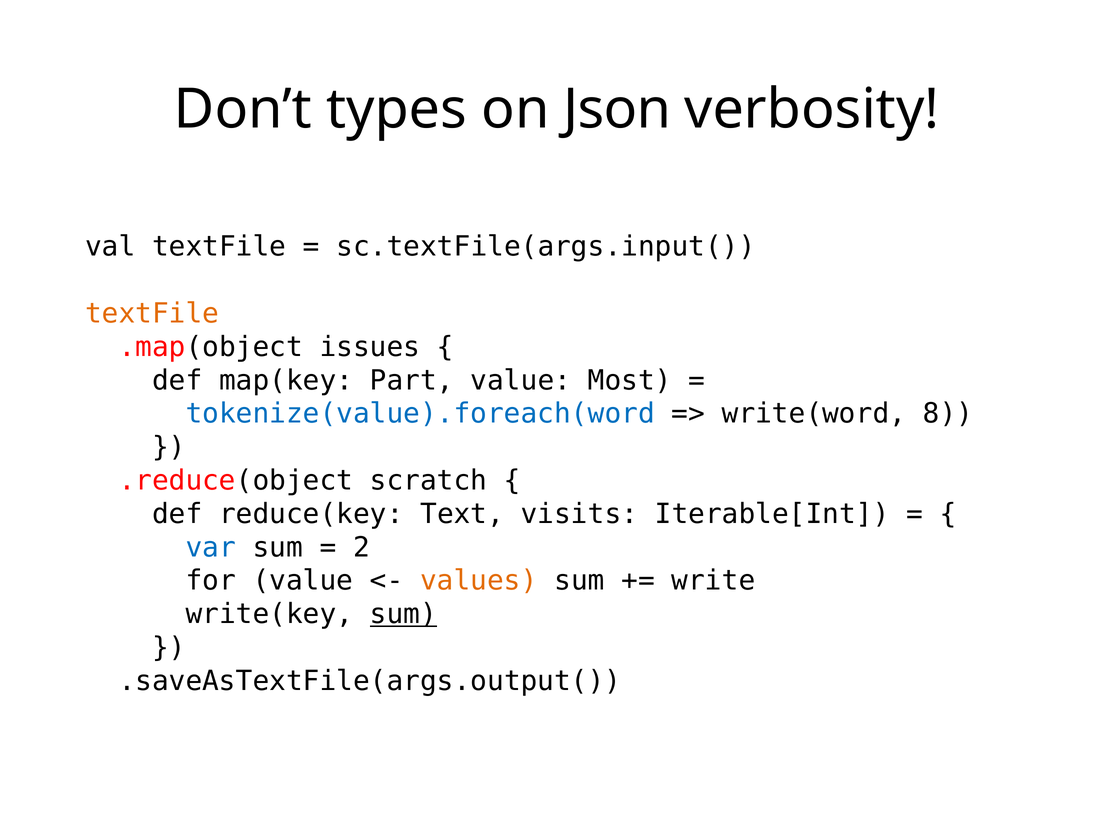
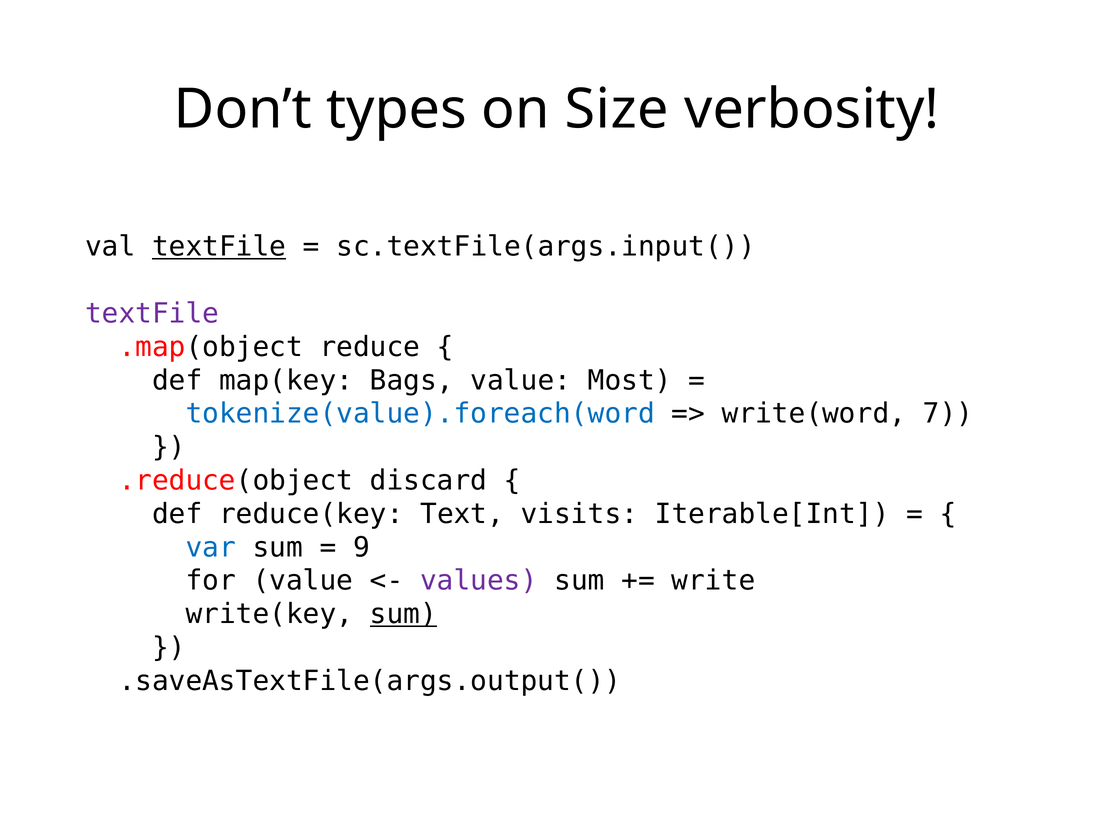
Json: Json -> Size
textFile at (219, 247) underline: none -> present
textFile at (152, 314) colour: orange -> purple
issues: issues -> reduce
Part: Part -> Bags
8: 8 -> 7
scratch: scratch -> discard
2: 2 -> 9
values colour: orange -> purple
